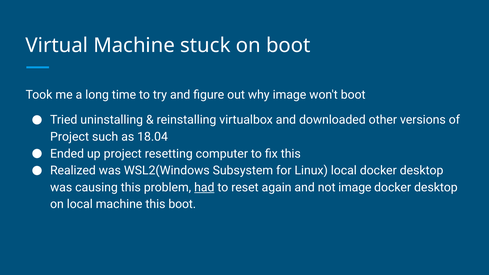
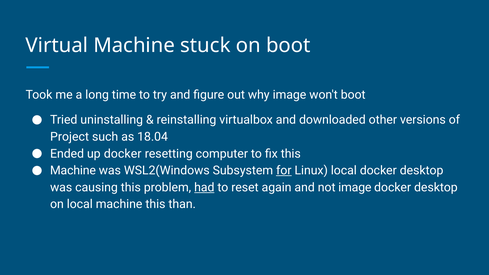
up project: project -> docker
Realized at (73, 171): Realized -> Machine
for underline: none -> present
this boot: boot -> than
